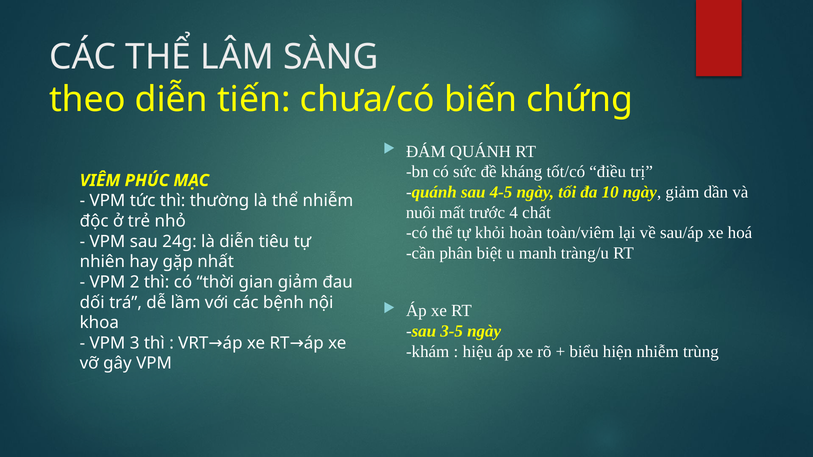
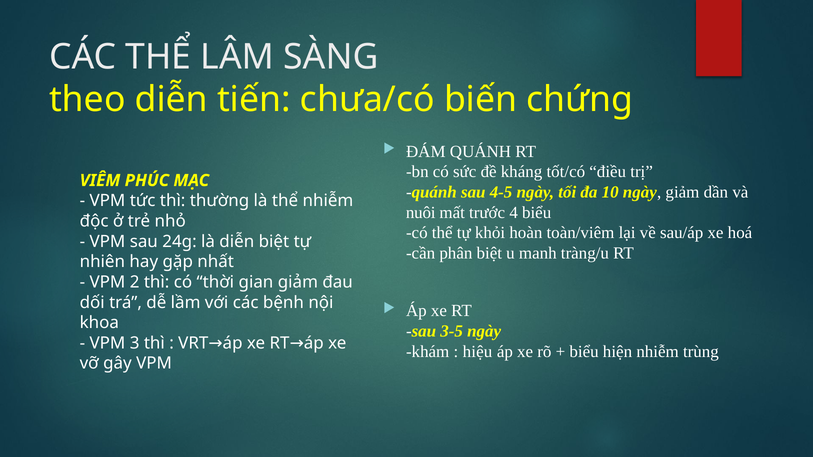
4 chất: chất -> biểu
diễn tiêu: tiêu -> biệt
